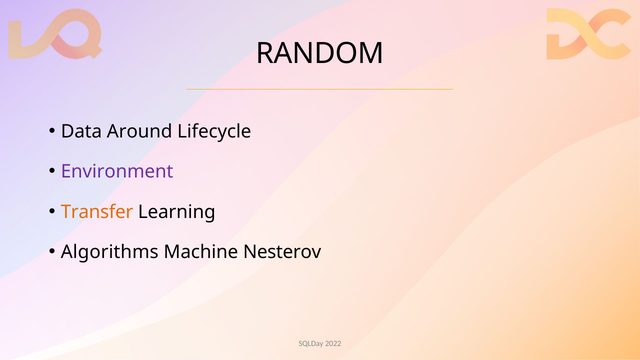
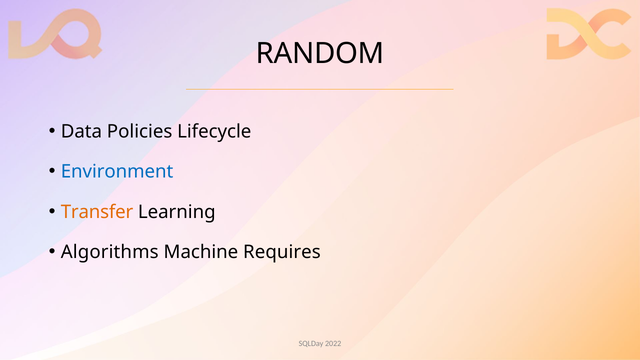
Around: Around -> Policies
Environment colour: purple -> blue
Nesterov: Nesterov -> Requires
